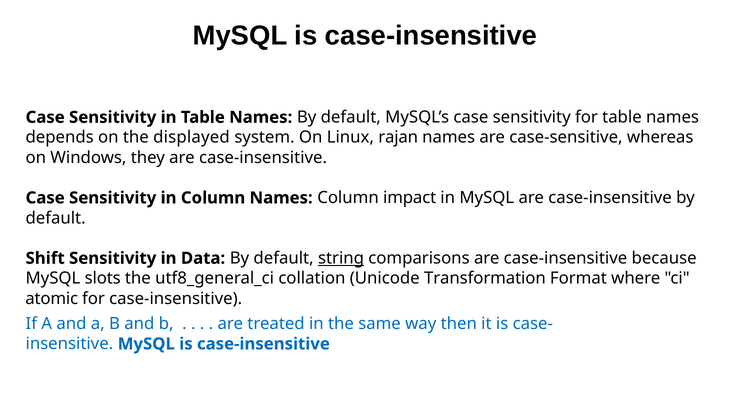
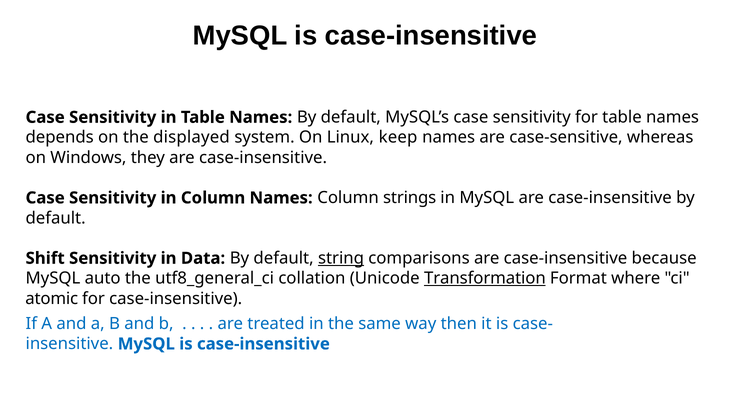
rajan: rajan -> keep
impact: impact -> strings
slots: slots -> auto
Transformation underline: none -> present
